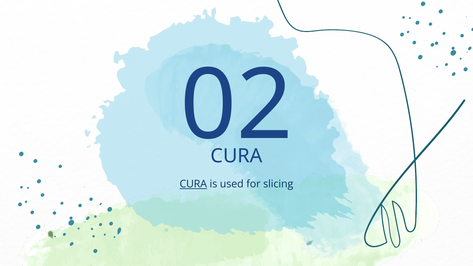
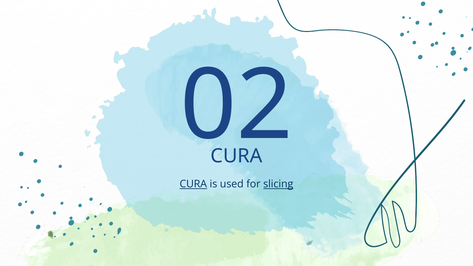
slicing underline: none -> present
